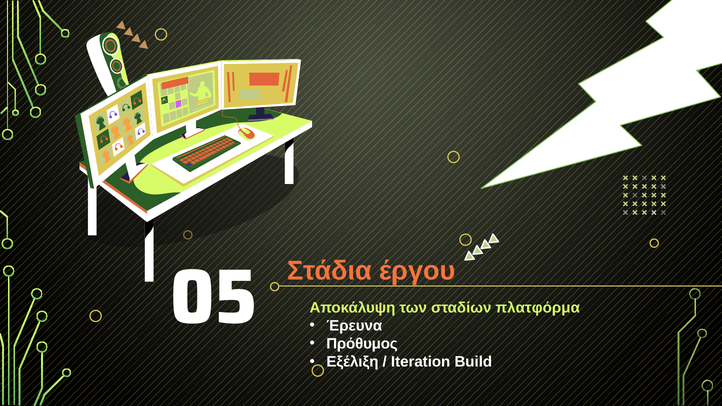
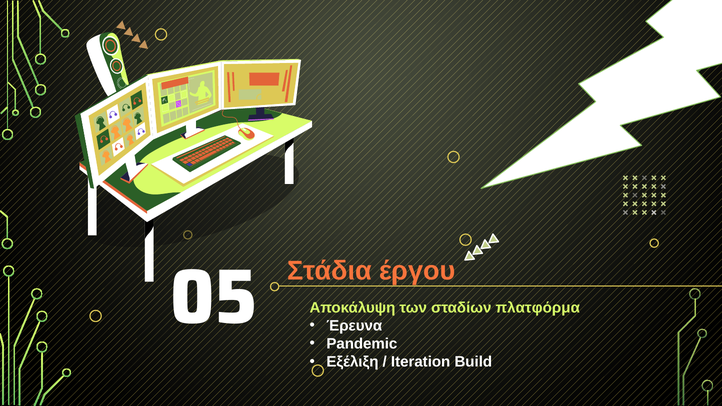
Πρόθυμος: Πρόθυμος -> Pandemic
